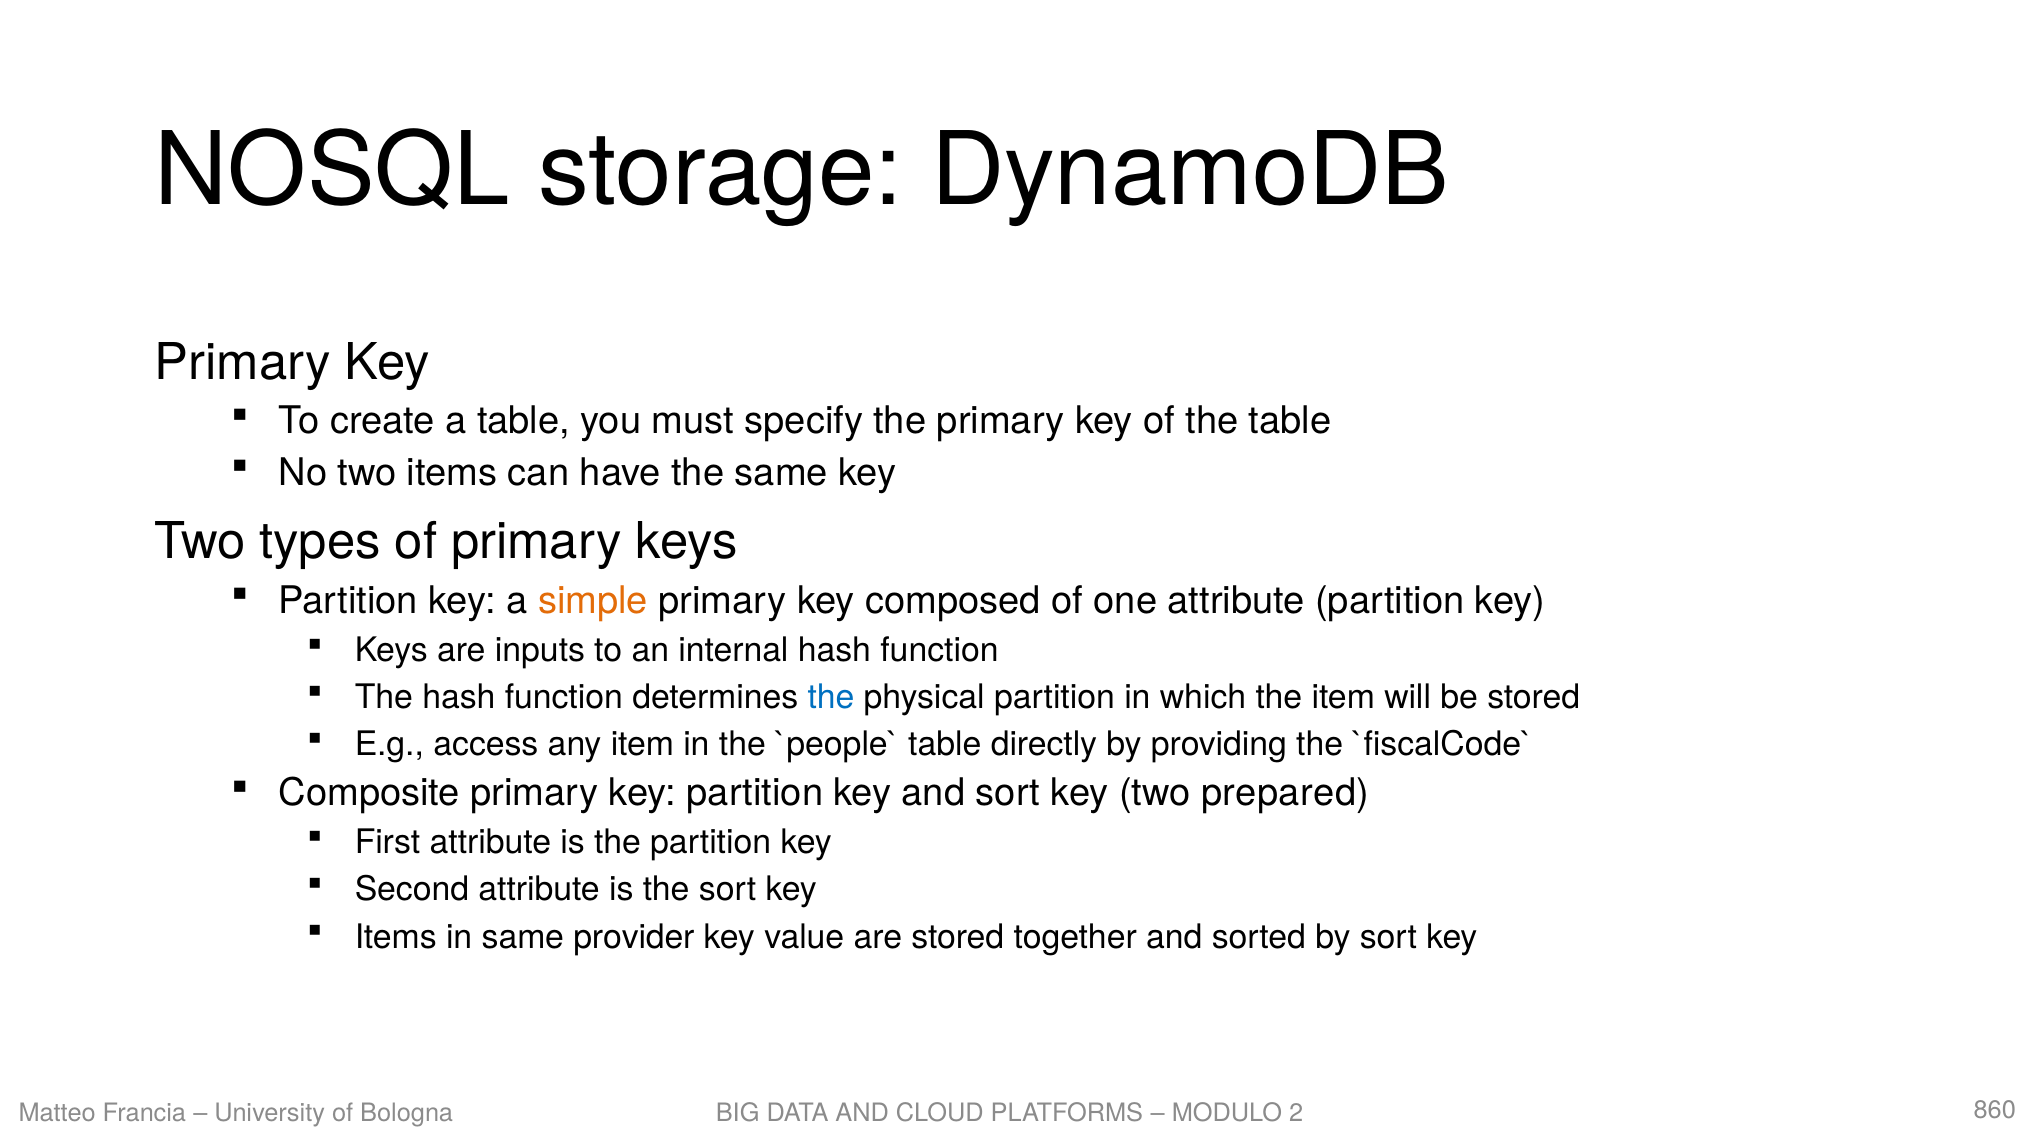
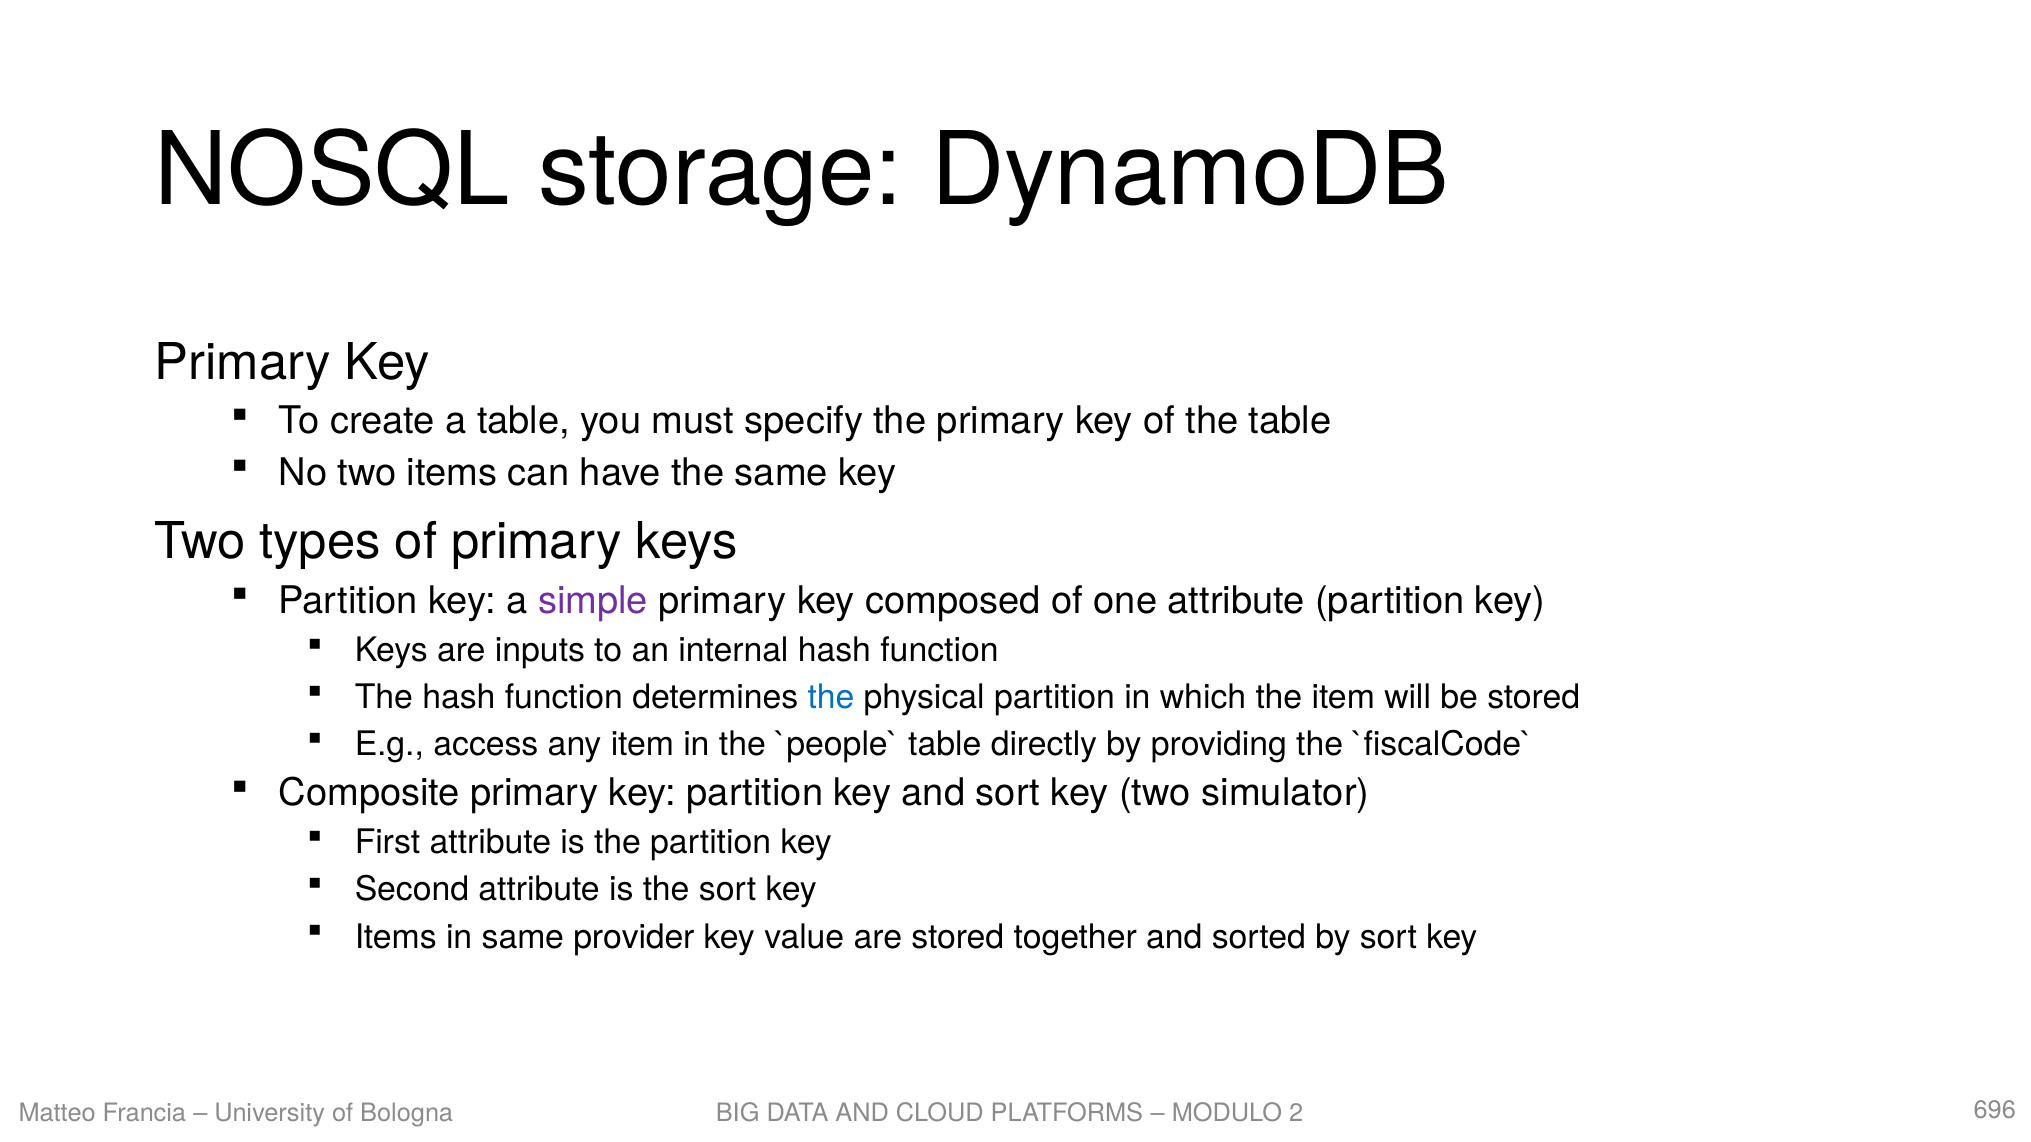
simple colour: orange -> purple
prepared: prepared -> simulator
860: 860 -> 696
